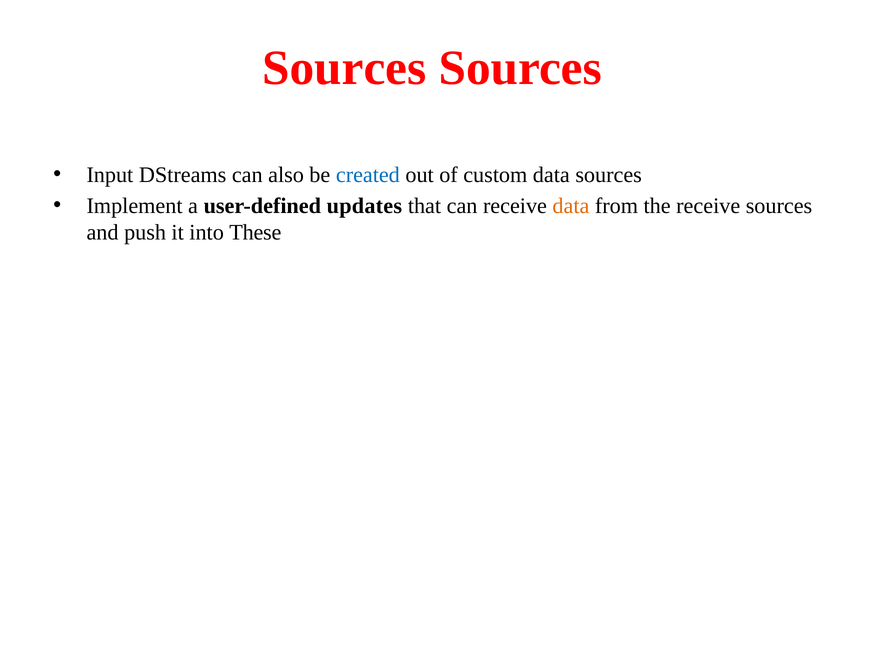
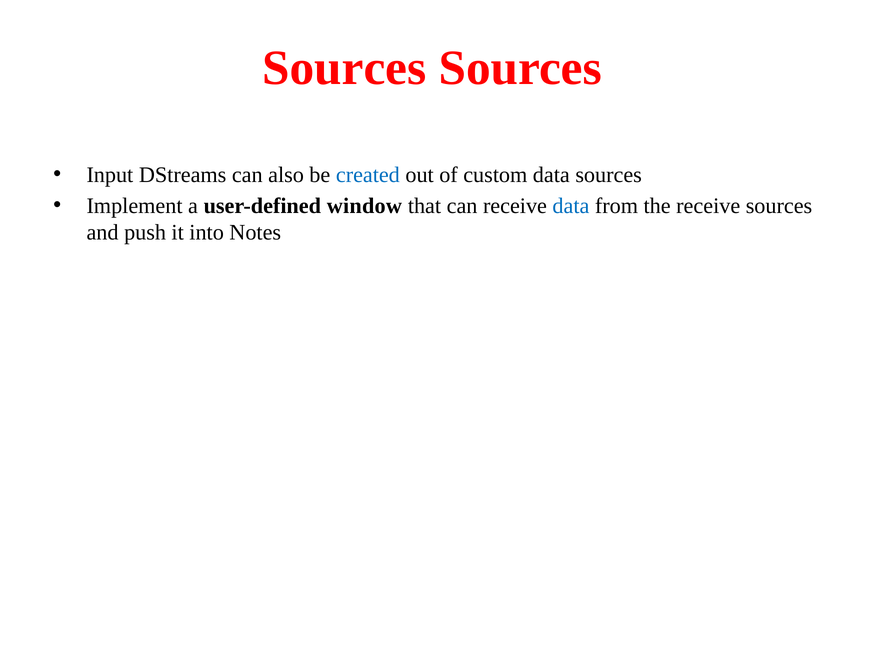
updates: updates -> window
data at (571, 206) colour: orange -> blue
These: These -> Notes
